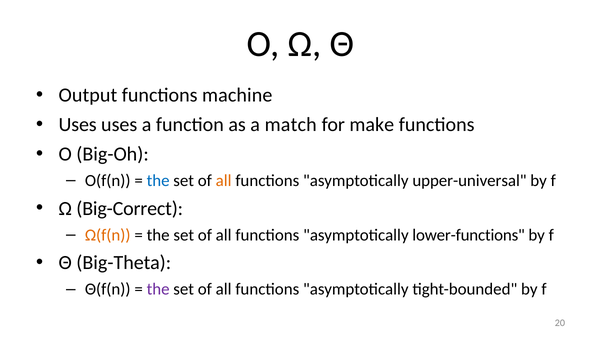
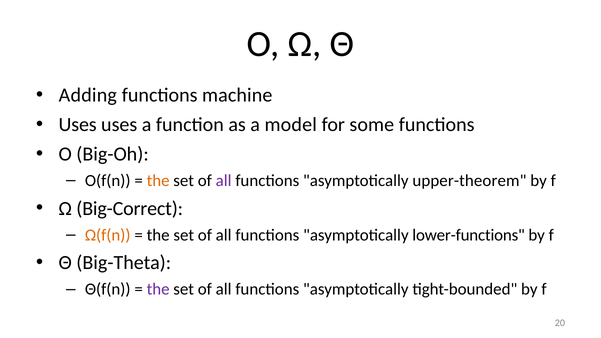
Output: Output -> Adding
match: match -> model
make: make -> some
the at (158, 181) colour: blue -> orange
all at (224, 181) colour: orange -> purple
upper-universal: upper-universal -> upper-theorem
